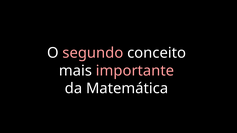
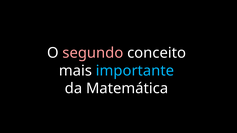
importante colour: pink -> light blue
